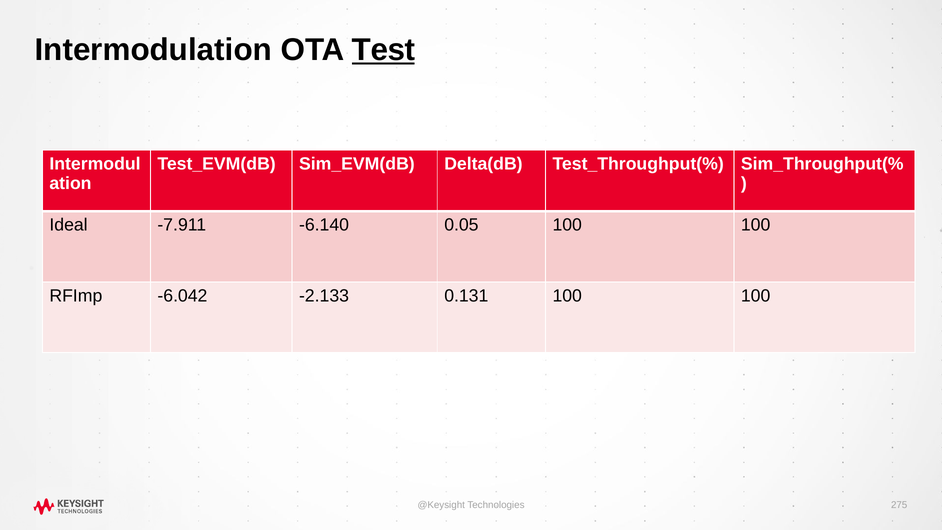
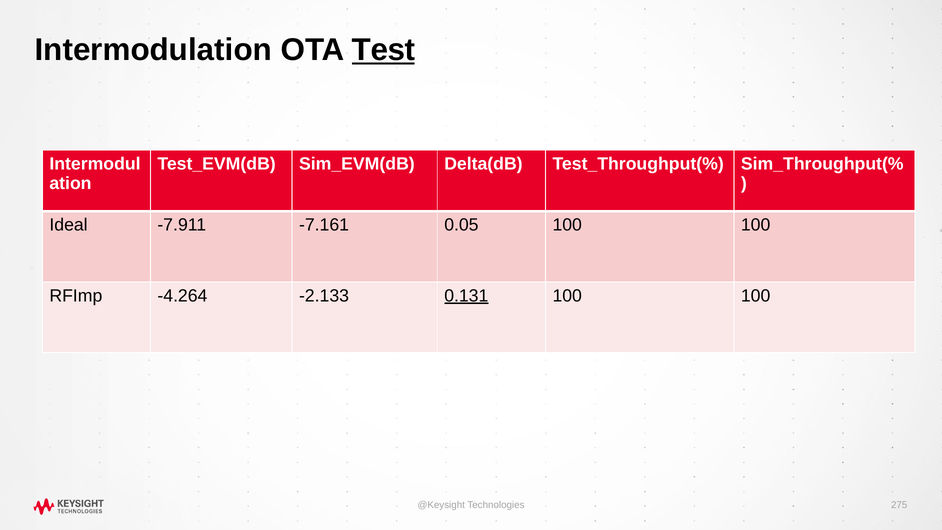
-6.140: -6.140 -> -7.161
-6.042: -6.042 -> -4.264
0.131 underline: none -> present
